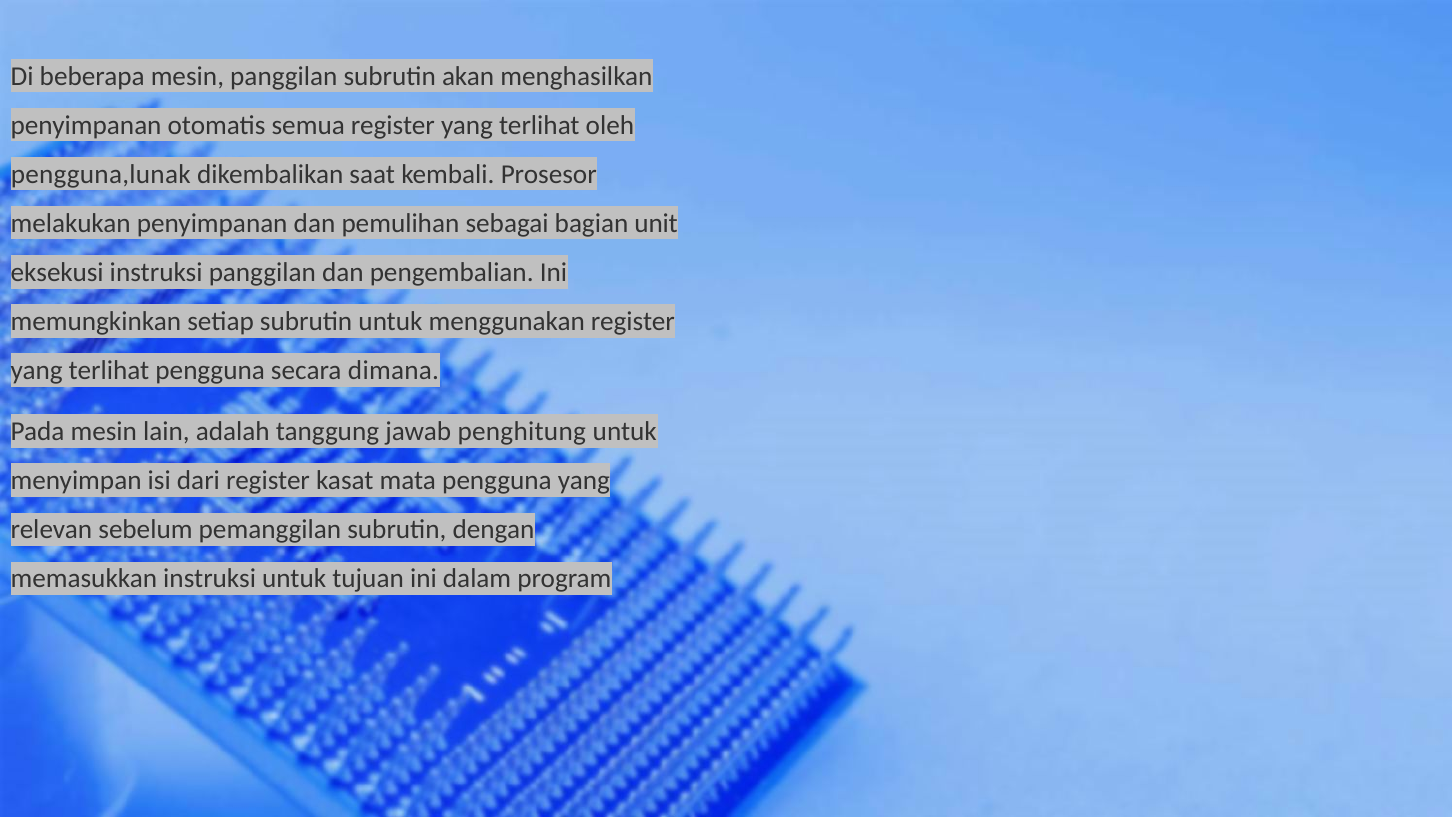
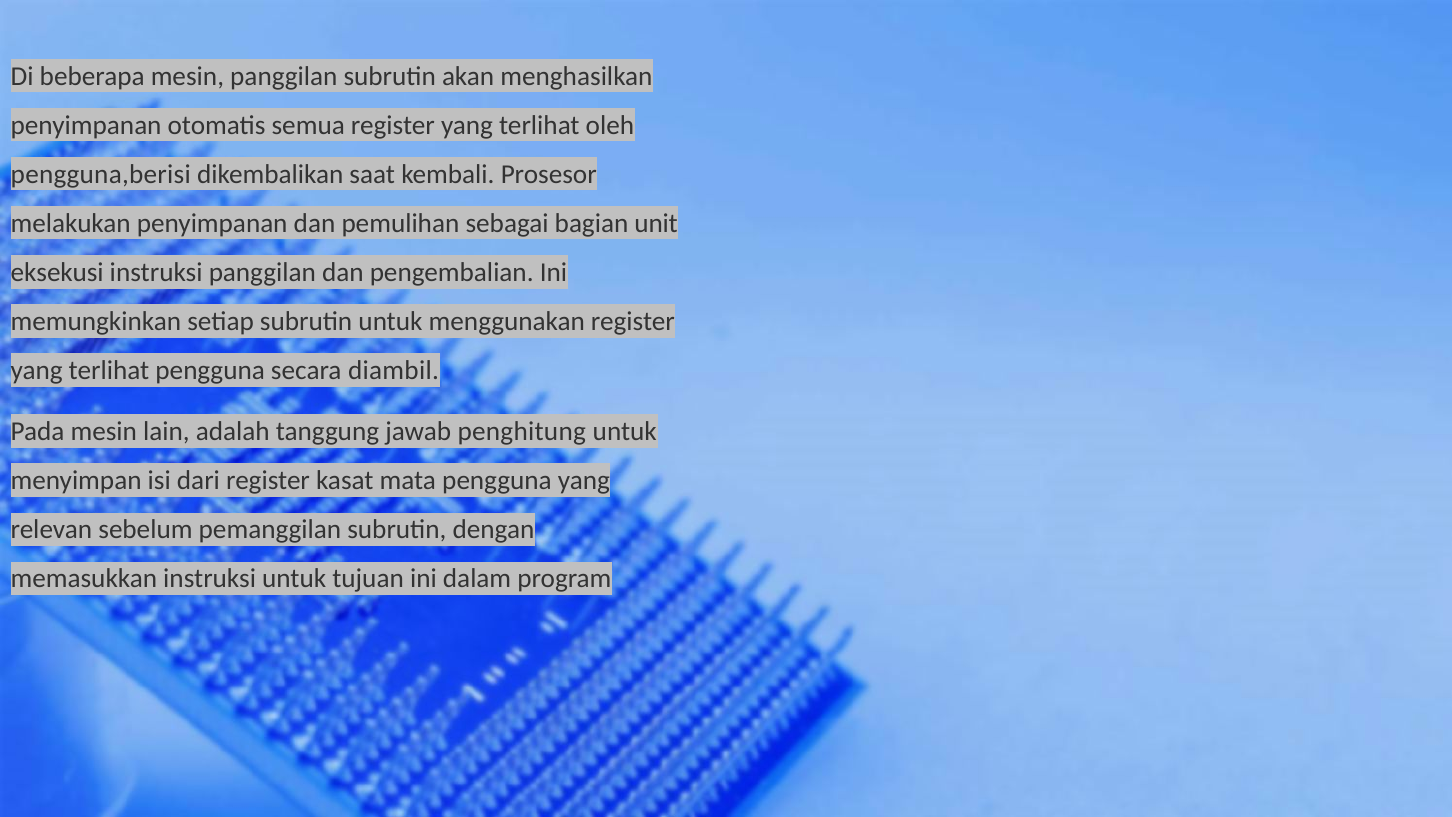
pengguna,lunak: pengguna,lunak -> pengguna,berisi
dimana: dimana -> diambil
